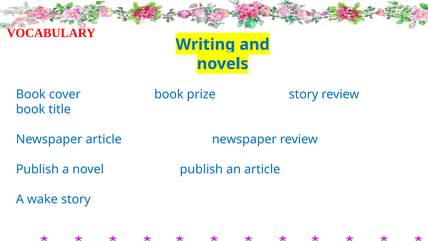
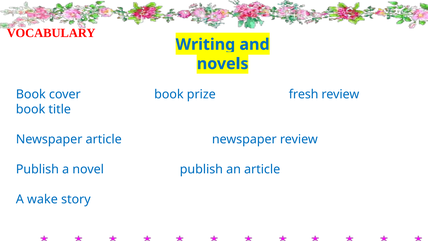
prize story: story -> fresh
